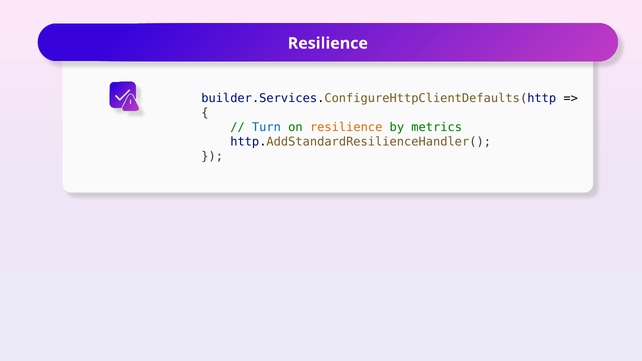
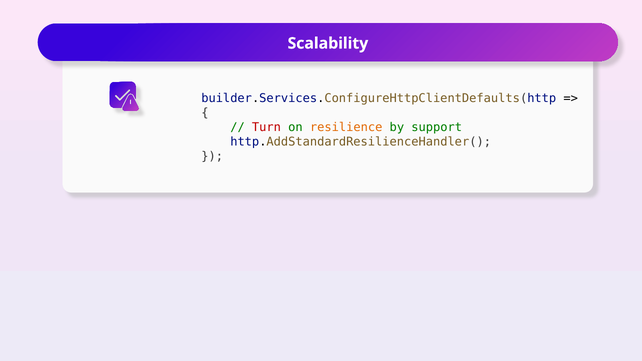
Resilience at (328, 43): Resilience -> Scalability
Turn colour: blue -> red
metrics: metrics -> support
